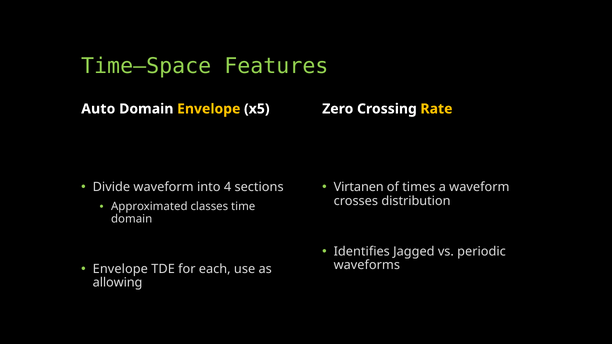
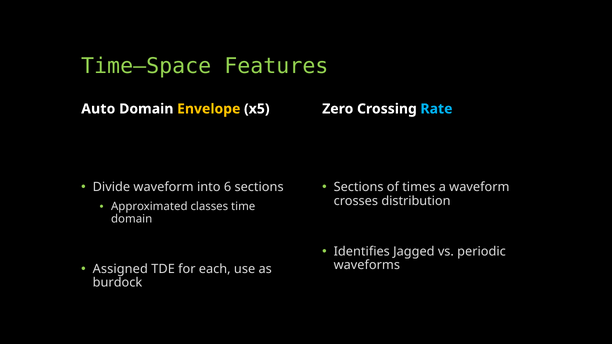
Rate colour: yellow -> light blue
4: 4 -> 6
Virtanen at (359, 187): Virtanen -> Sections
Envelope at (120, 269): Envelope -> Assigned
allowing: allowing -> burdock
